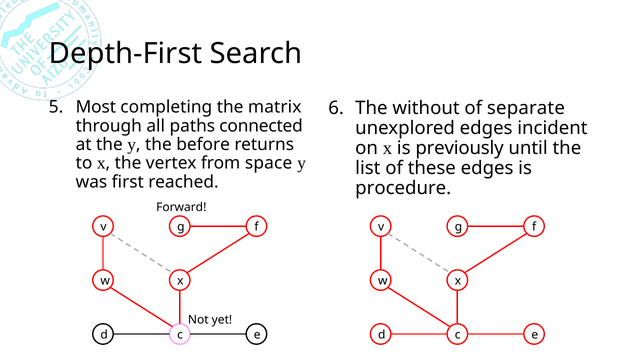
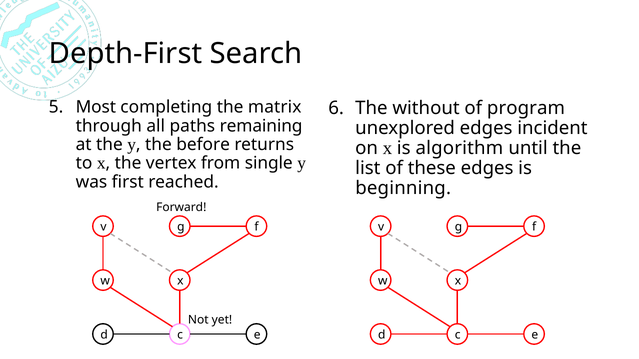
separate: separate -> program
connected: connected -> remaining
previously: previously -> algorithm
space: space -> single
procedure: procedure -> beginning
